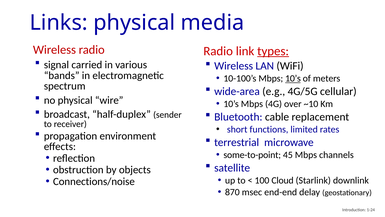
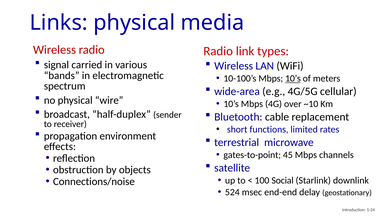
types underline: present -> none
some-to-point: some-to-point -> gates-to-point
Cloud: Cloud -> Social
870: 870 -> 524
